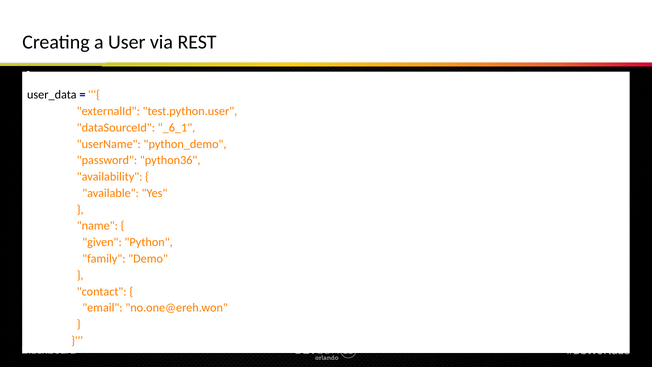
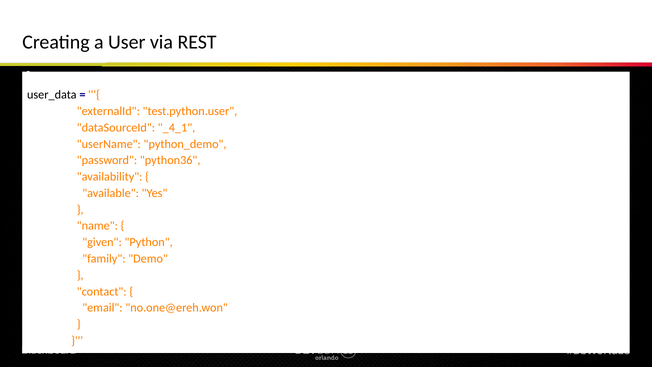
_6_1: _6_1 -> _4_1
